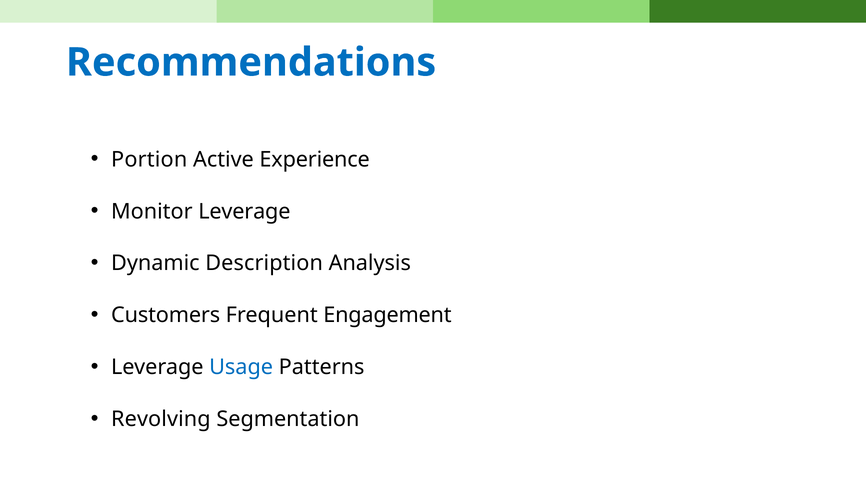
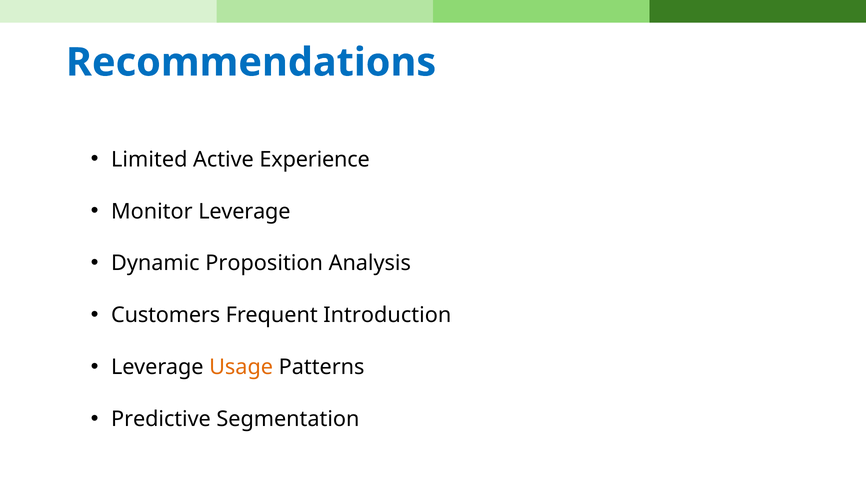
Portion: Portion -> Limited
Description: Description -> Proposition
Engagement: Engagement -> Introduction
Usage colour: blue -> orange
Revolving: Revolving -> Predictive
